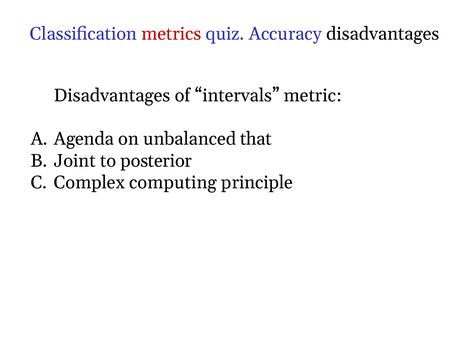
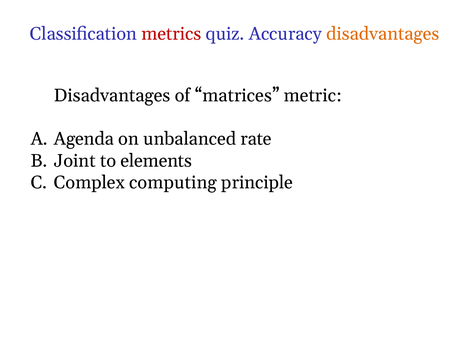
disadvantages at (383, 34) colour: black -> orange
intervals: intervals -> matrices
that: that -> rate
posterior: posterior -> elements
